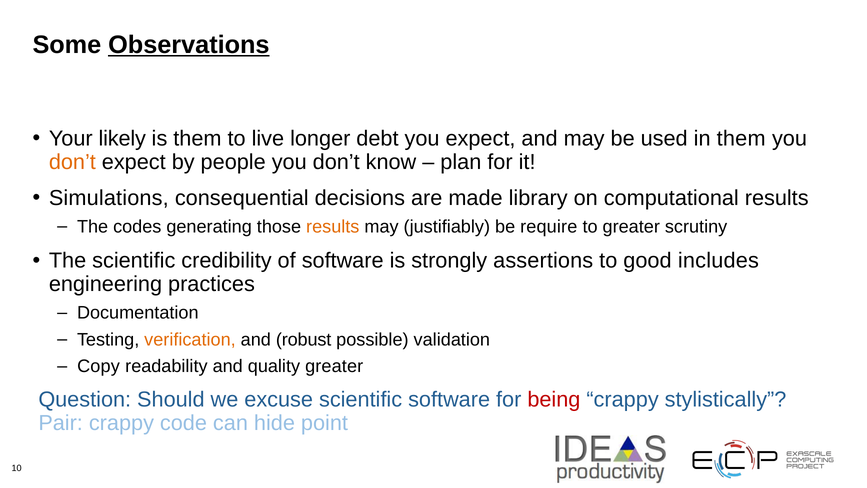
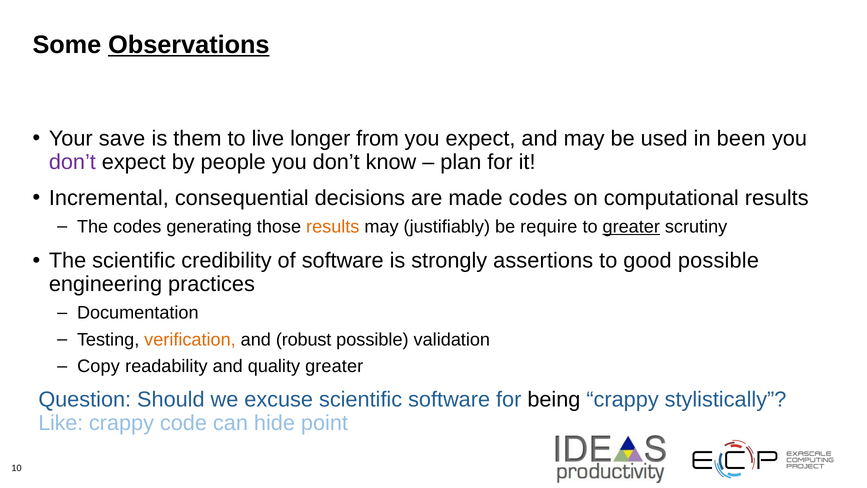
likely: likely -> save
debt: debt -> from
in them: them -> been
don’t at (72, 162) colour: orange -> purple
Simulations: Simulations -> Incremental
made library: library -> codes
greater at (631, 227) underline: none -> present
good includes: includes -> possible
being colour: red -> black
Pair: Pair -> Like
